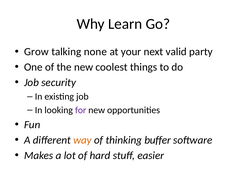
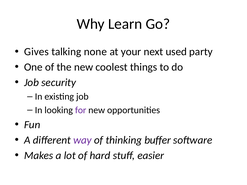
Grow: Grow -> Gives
valid: valid -> used
way colour: orange -> purple
